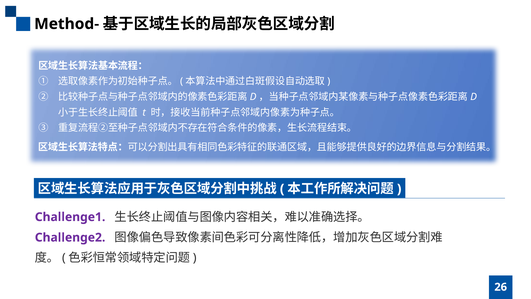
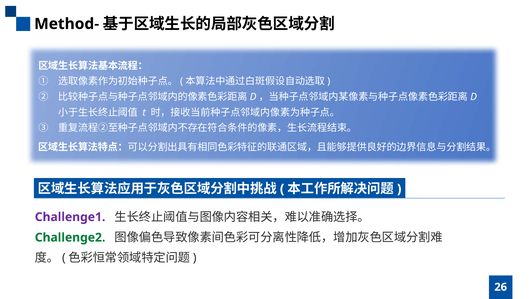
Challenge2 colour: purple -> green
